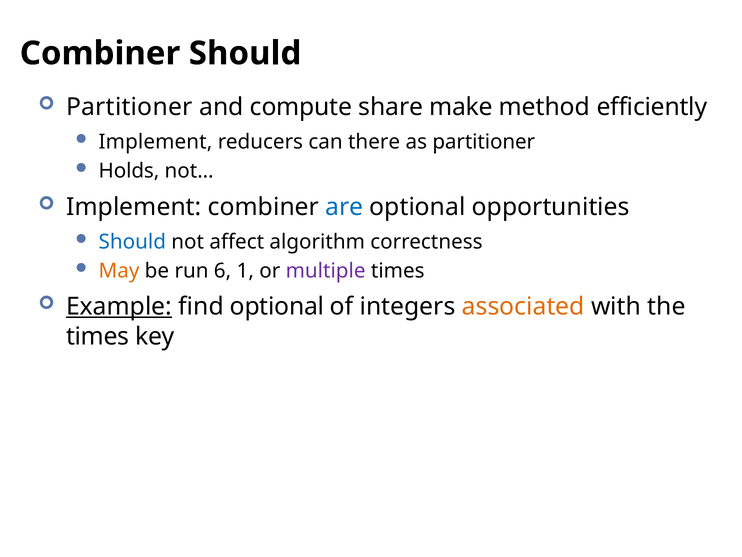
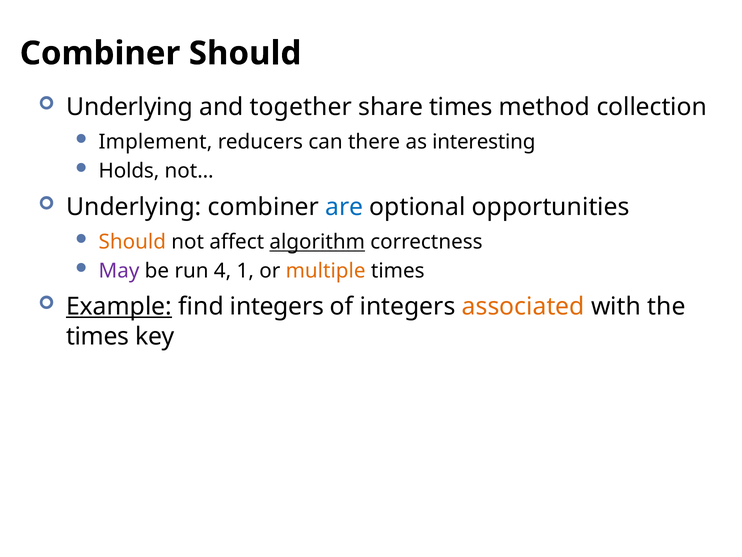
Partitioner at (129, 107): Partitioner -> Underlying
compute: compute -> together
share make: make -> times
efficiently: efficiently -> collection
as partitioner: partitioner -> interesting
Implement at (134, 207): Implement -> Underlying
Should at (132, 242) colour: blue -> orange
algorithm underline: none -> present
May colour: orange -> purple
6: 6 -> 4
multiple colour: purple -> orange
find optional: optional -> integers
